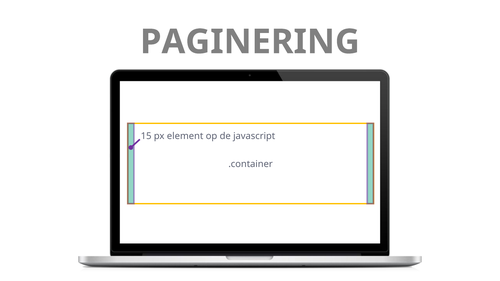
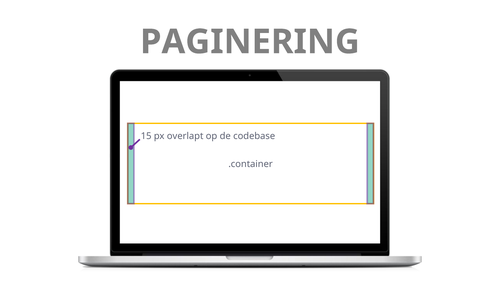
element: element -> overlapt
javascript: javascript -> codebase
